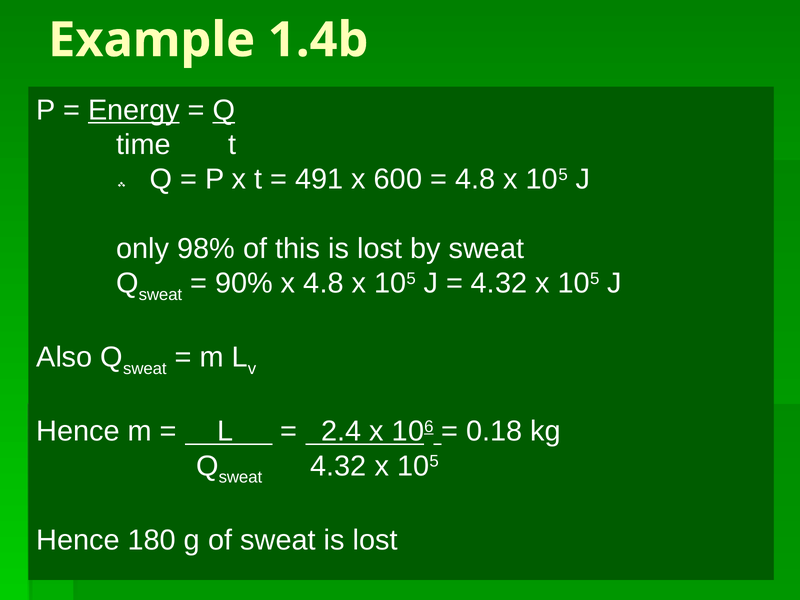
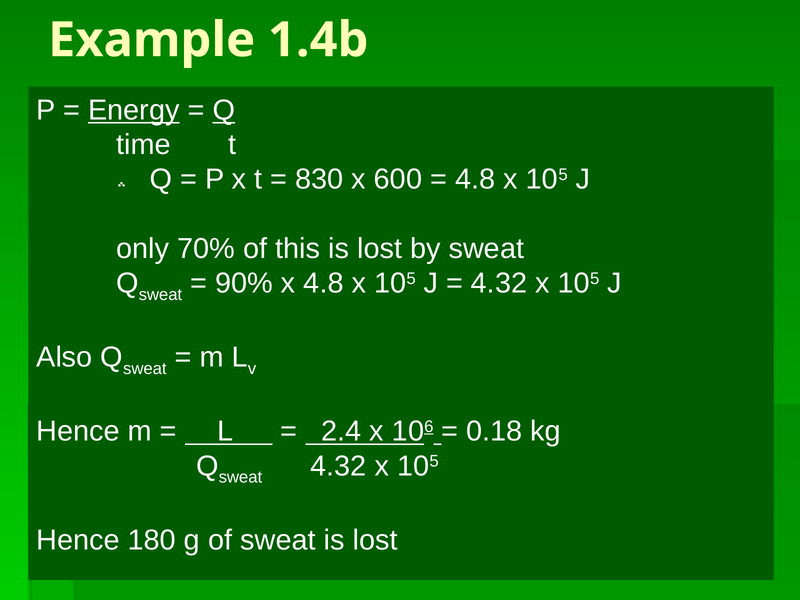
491: 491 -> 830
98%: 98% -> 70%
